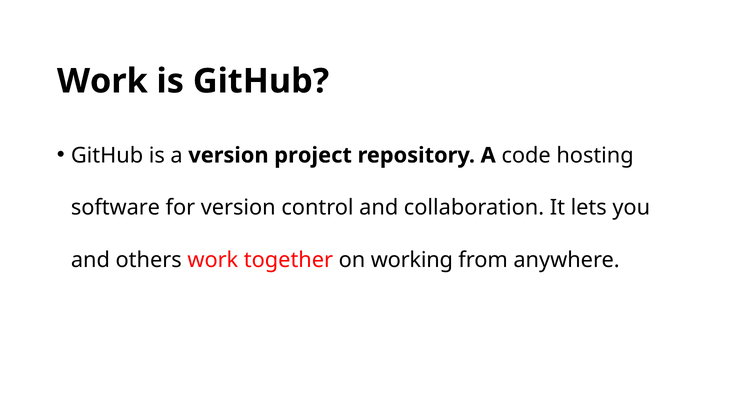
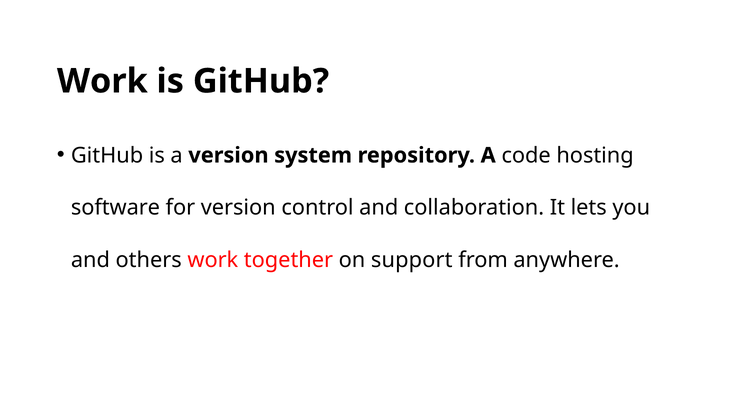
project: project -> system
working: working -> support
